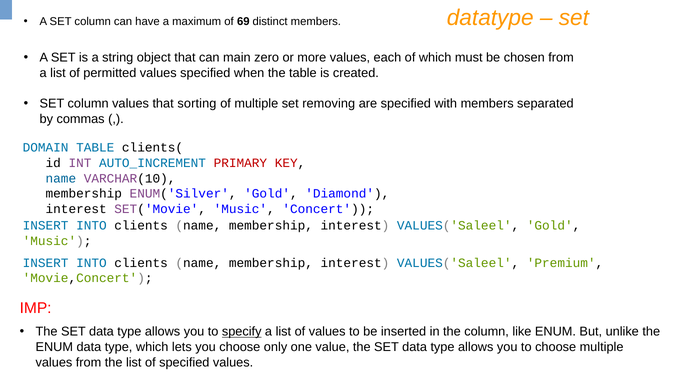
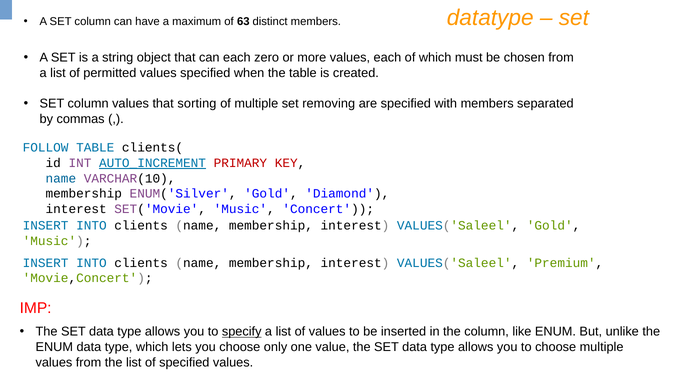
69: 69 -> 63
can main: main -> each
DOMAIN: DOMAIN -> FOLLOW
AUTO_INCREMENT underline: none -> present
